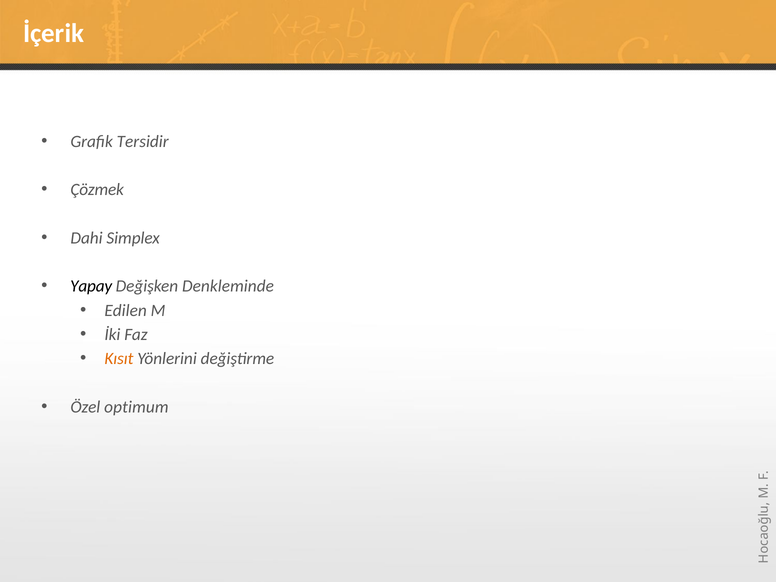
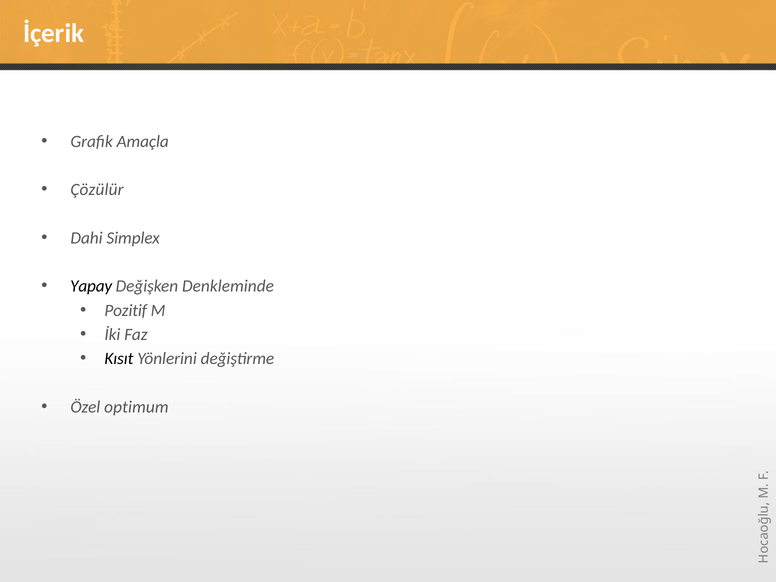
Tersidir: Tersidir -> Amaçla
Çözmek: Çözmek -> Çözülür
Edilen: Edilen -> Pozitif
Kısıt colour: orange -> black
